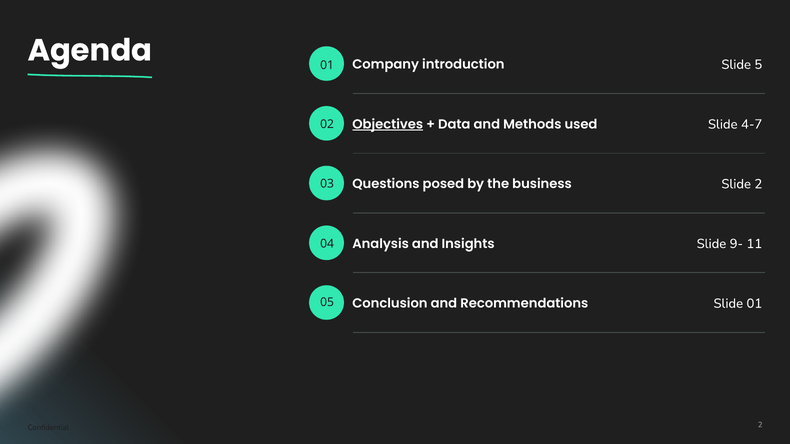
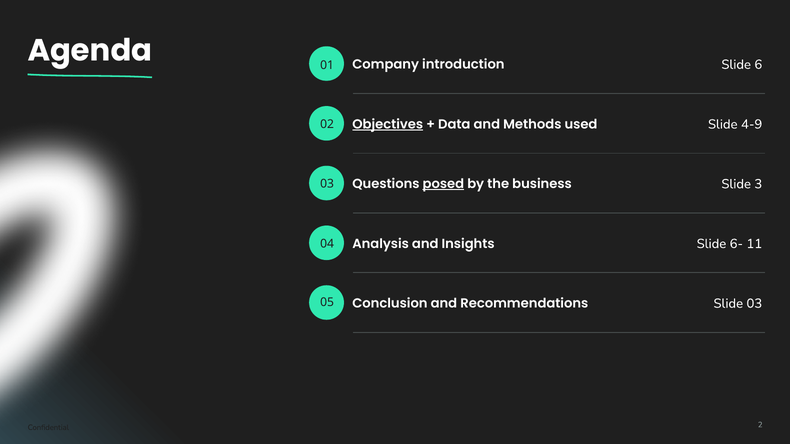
5: 5 -> 6
4-7: 4-7 -> 4-9
Slide 2: 2 -> 3
posed underline: none -> present
9-: 9- -> 6-
Slide 01: 01 -> 03
